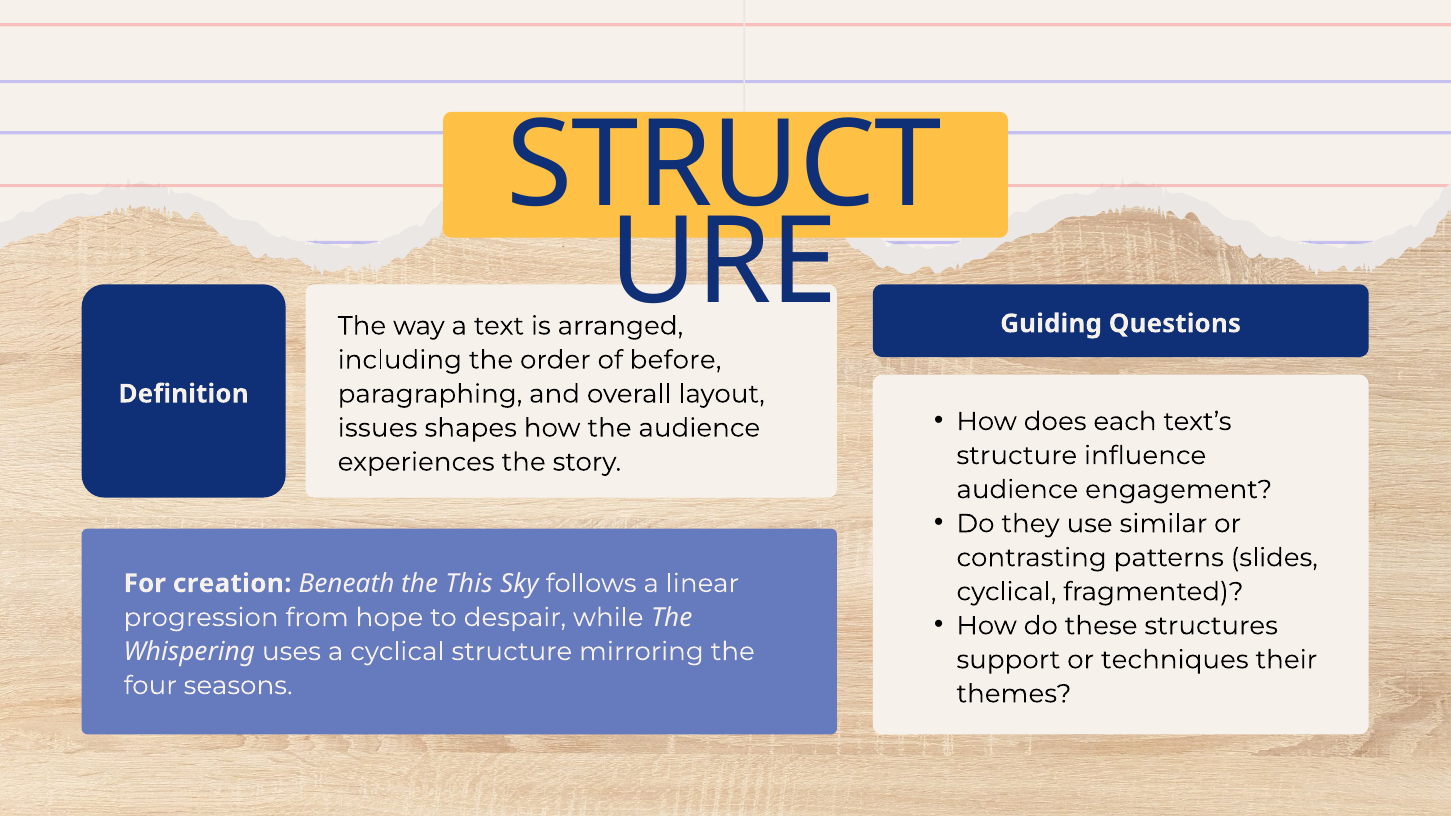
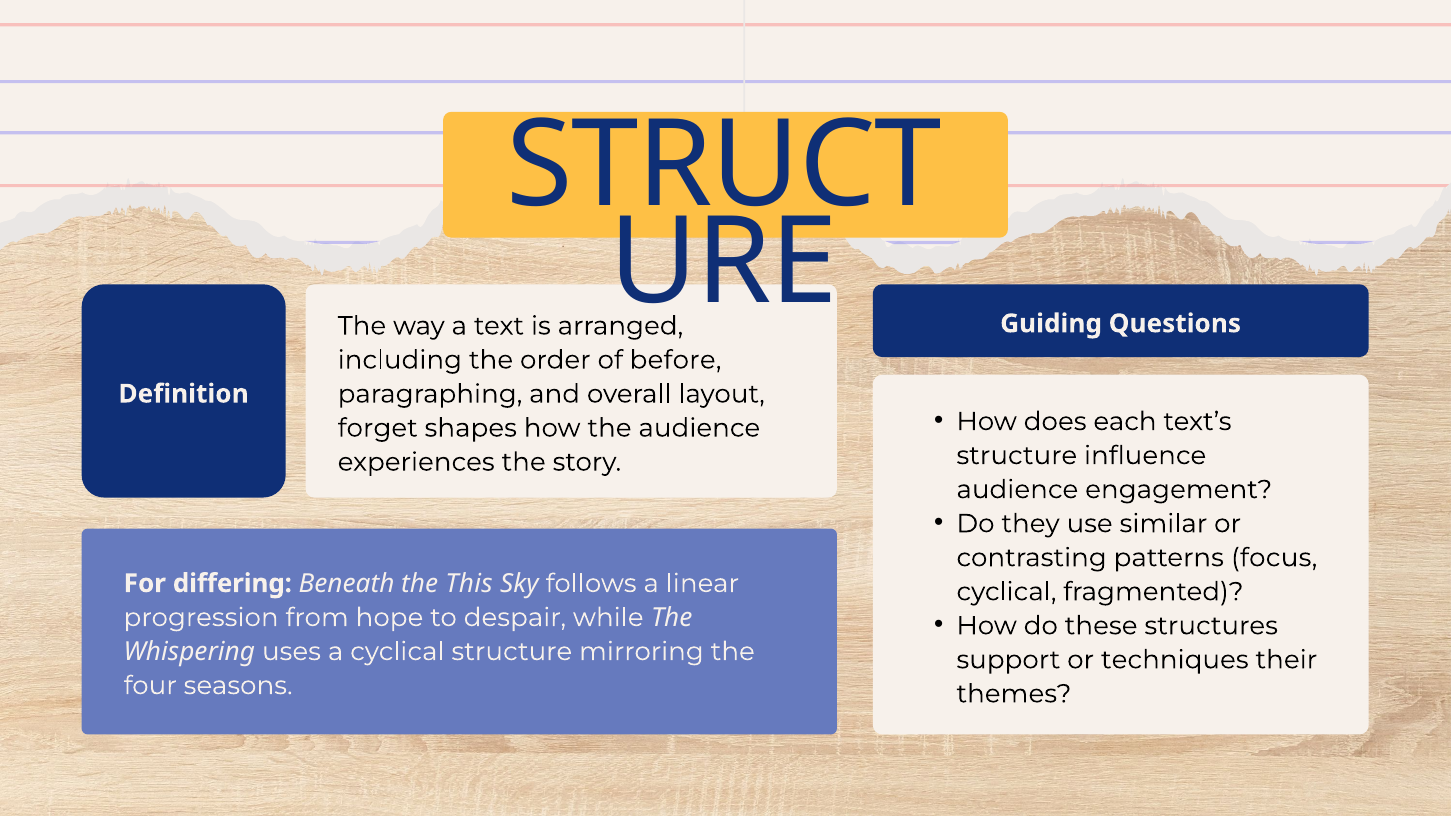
issues: issues -> forget
slides: slides -> focus
creation: creation -> differing
